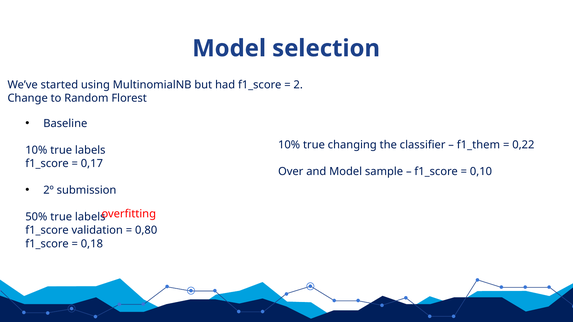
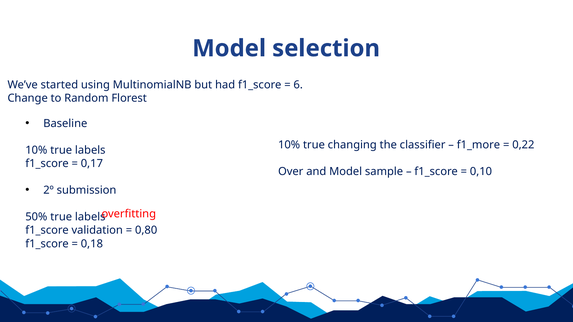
2: 2 -> 6
f1_them: f1_them -> f1_more
